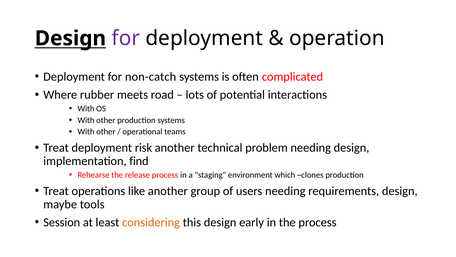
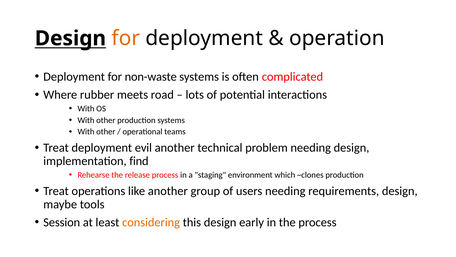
for at (126, 38) colour: purple -> orange
non-catch: non-catch -> non-waste
risk: risk -> evil
